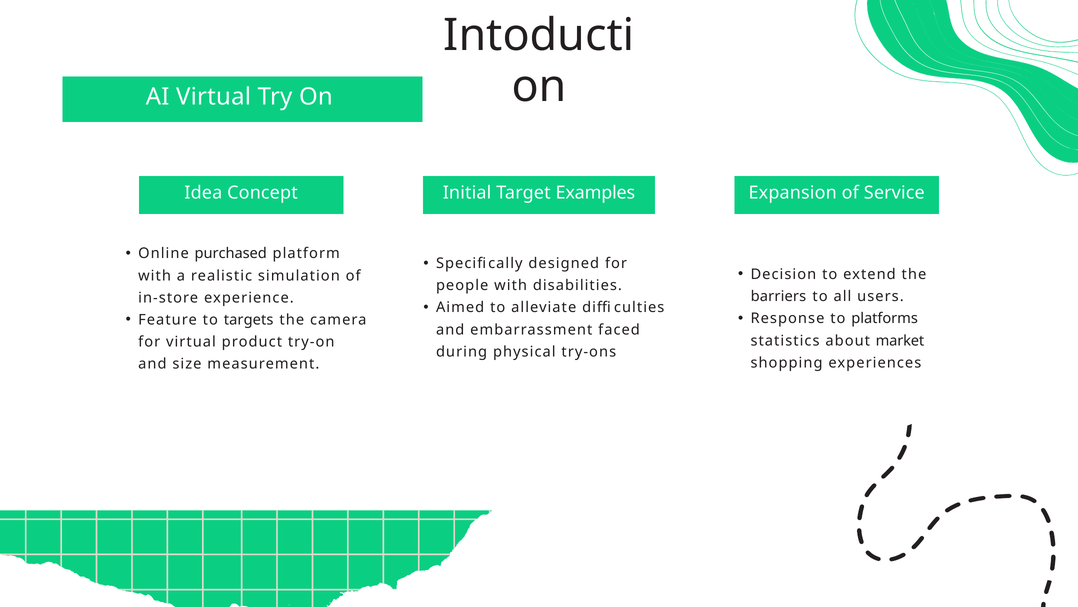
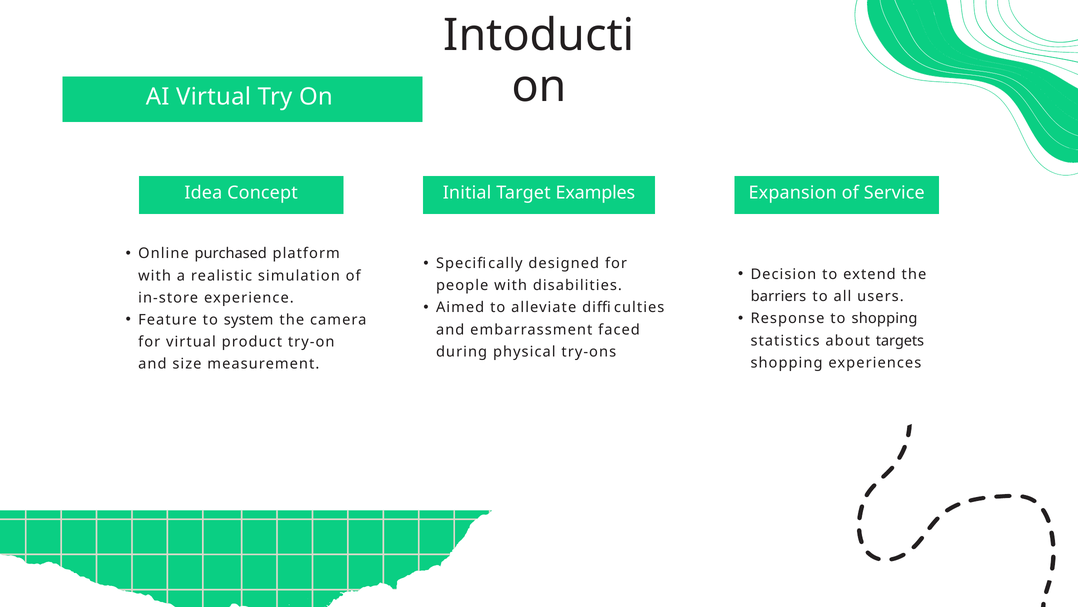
to platforms: platforms -> shopping
targets: targets -> system
market: market -> targets
